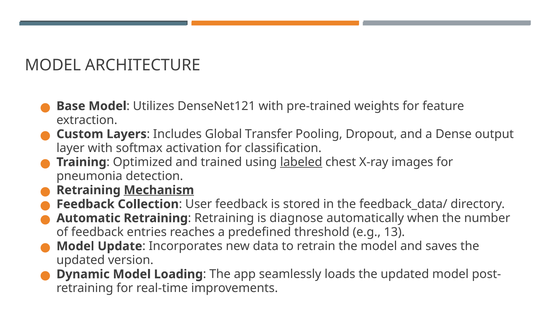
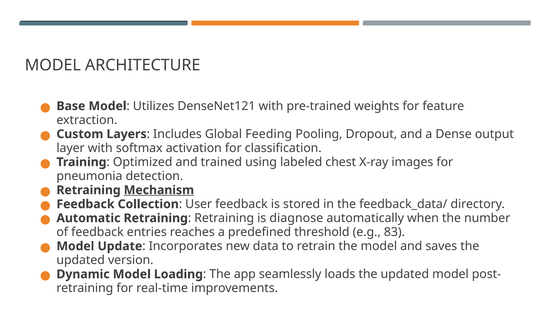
Transfer: Transfer -> Feeding
labeled underline: present -> none
13: 13 -> 83
